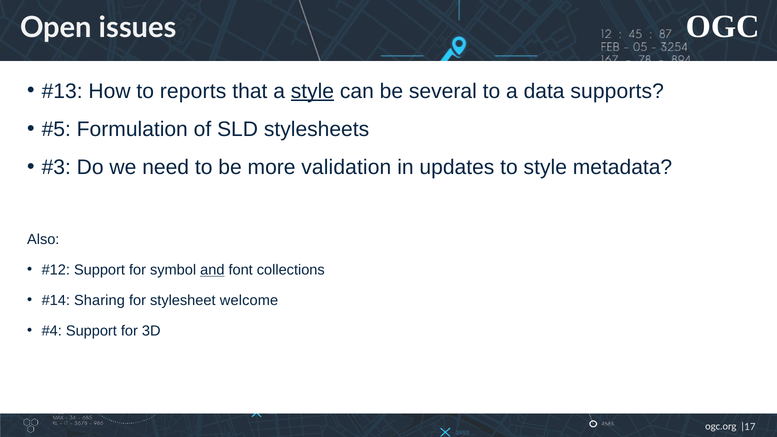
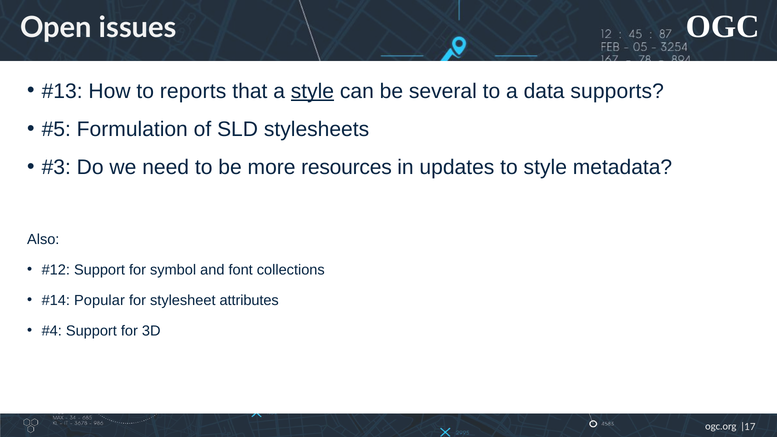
validation: validation -> resources
and underline: present -> none
Sharing: Sharing -> Popular
welcome: welcome -> attributes
